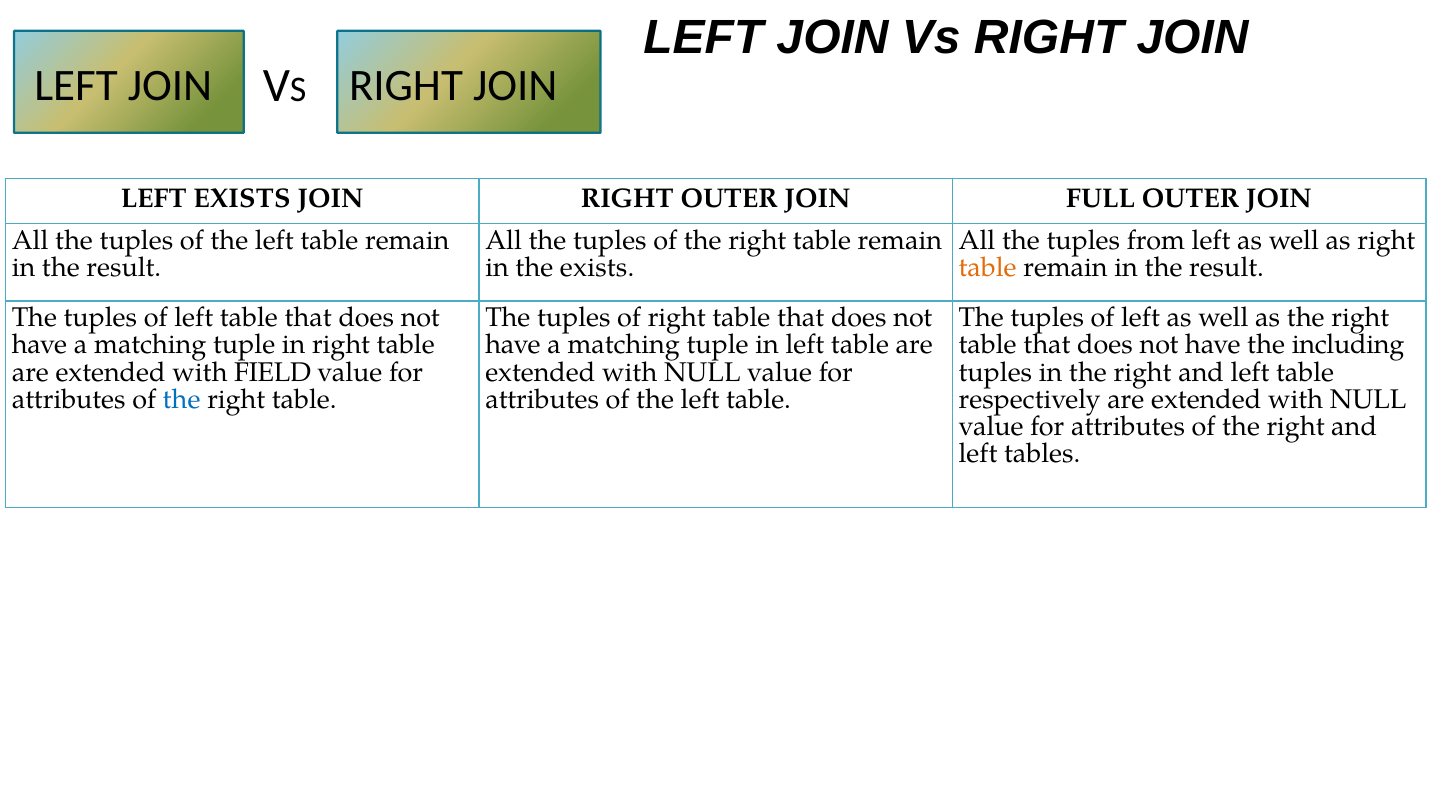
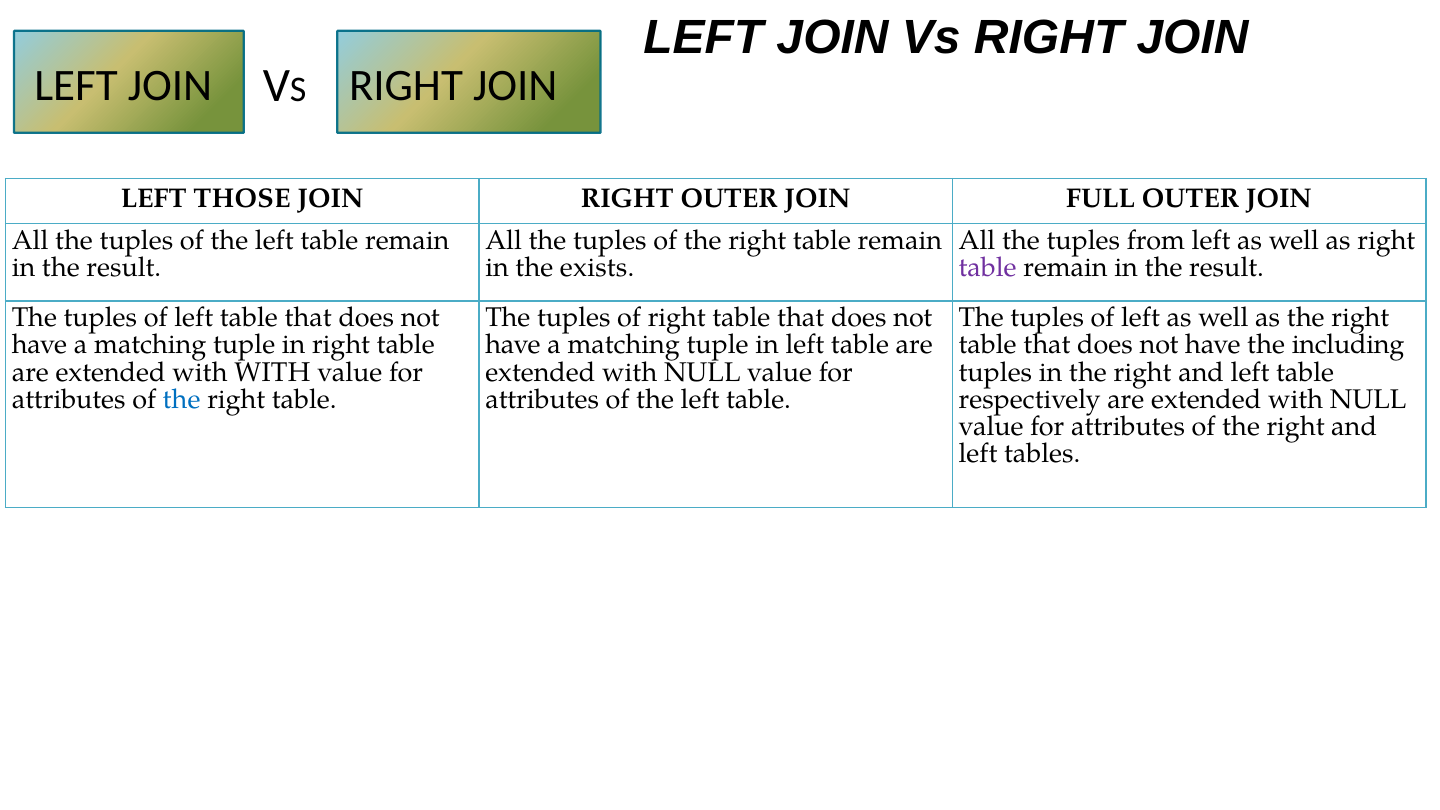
LEFT EXISTS: EXISTS -> THOSE
table at (988, 268) colour: orange -> purple
with FIELD: FIELD -> WITH
